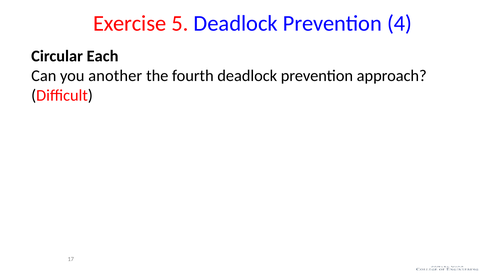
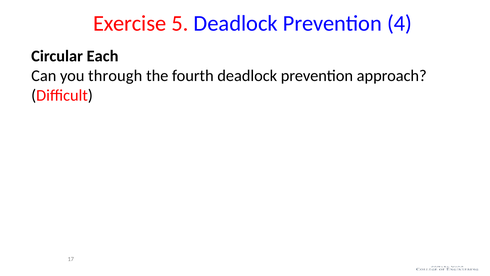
another: another -> through
